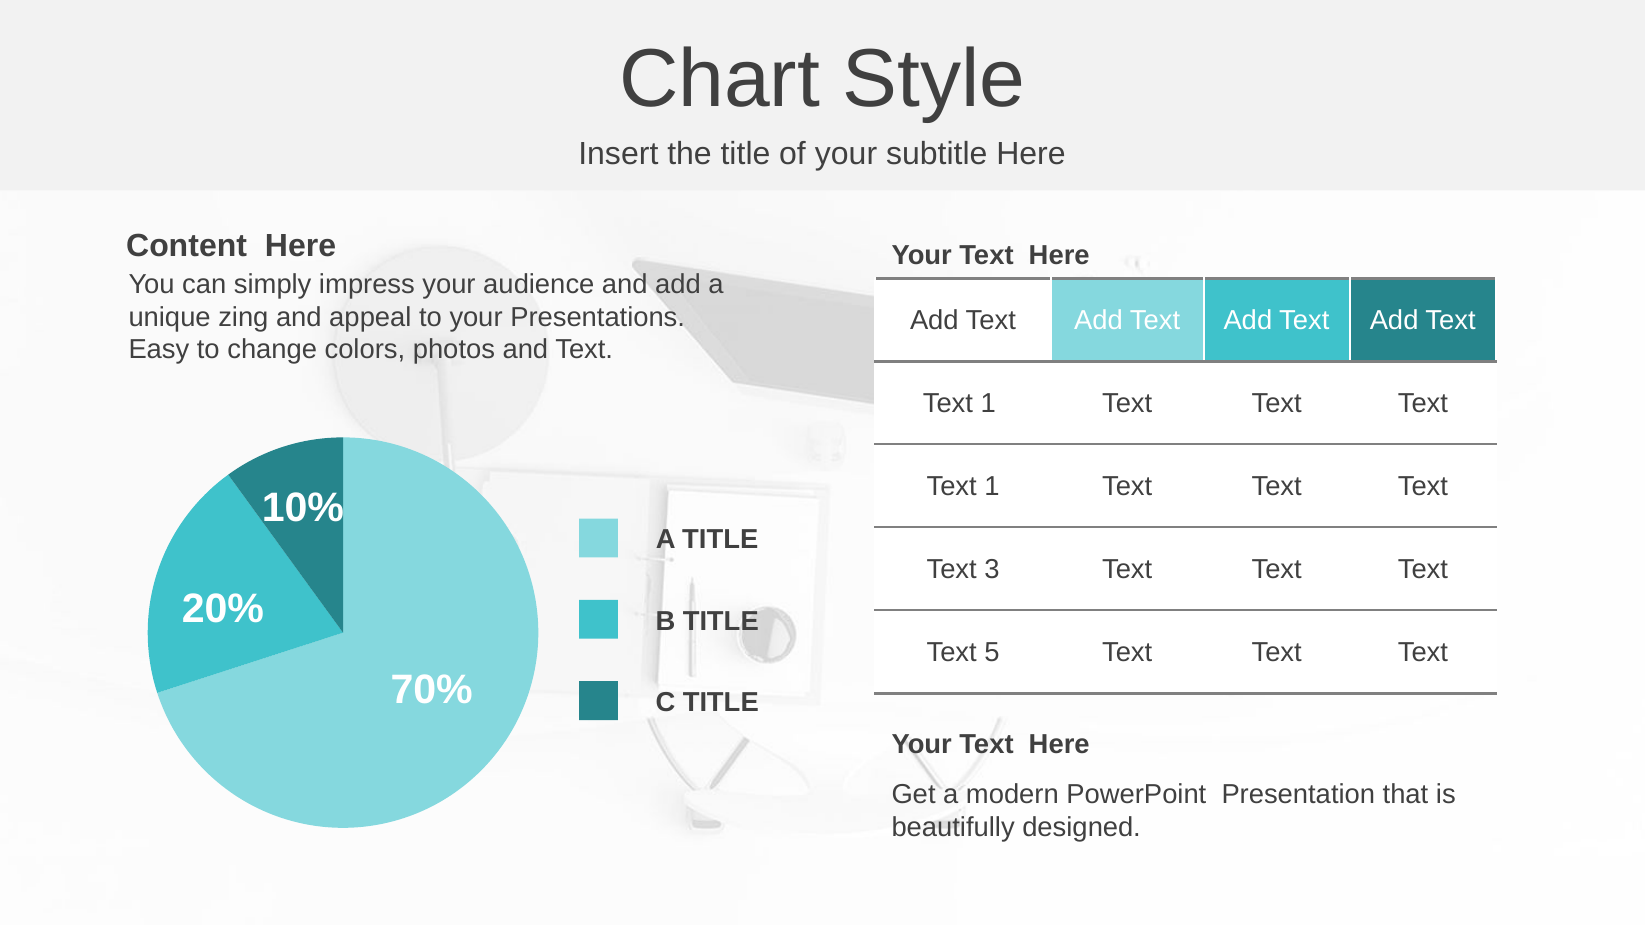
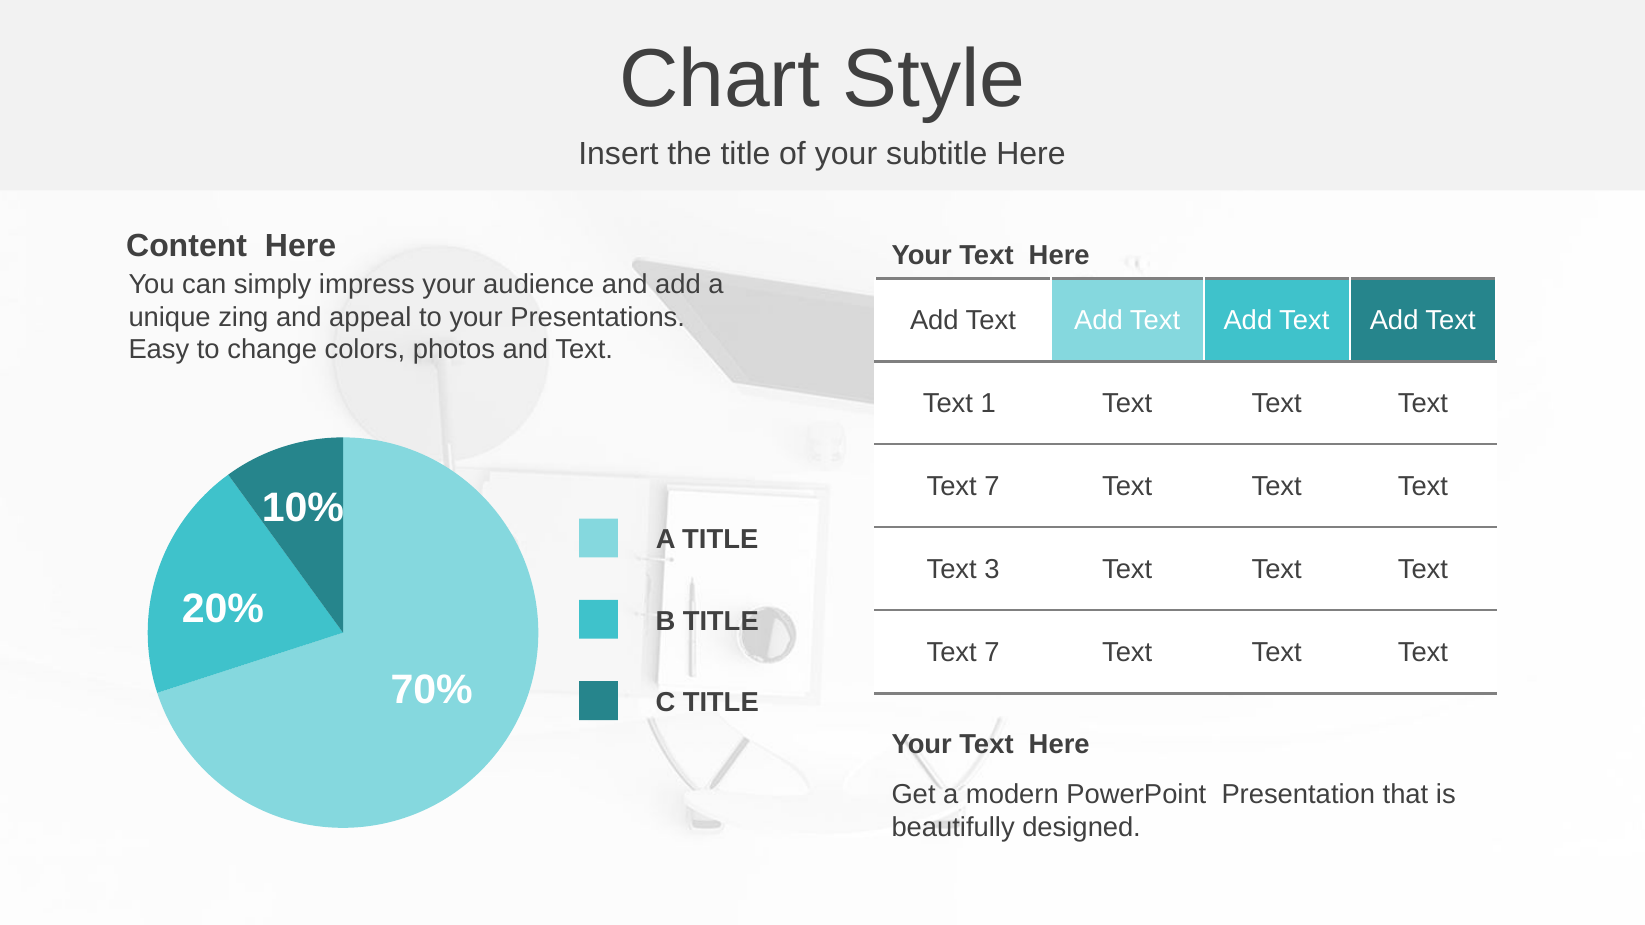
1 at (992, 486): 1 -> 7
5 at (992, 652): 5 -> 7
